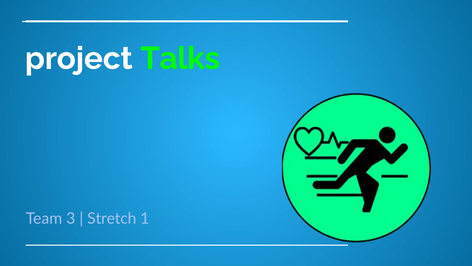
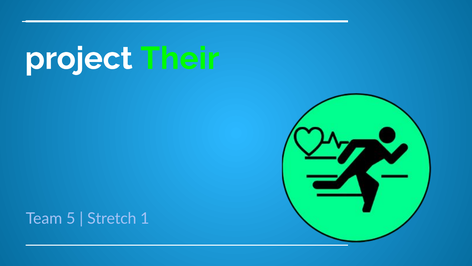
Talks: Talks -> Their
3: 3 -> 5
